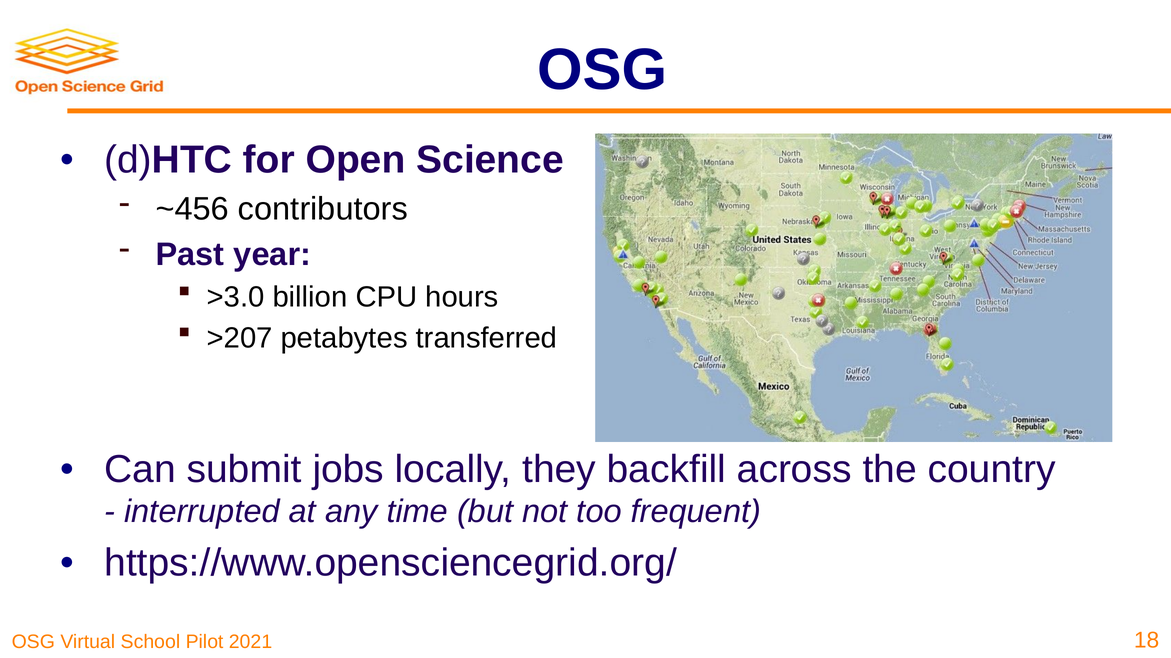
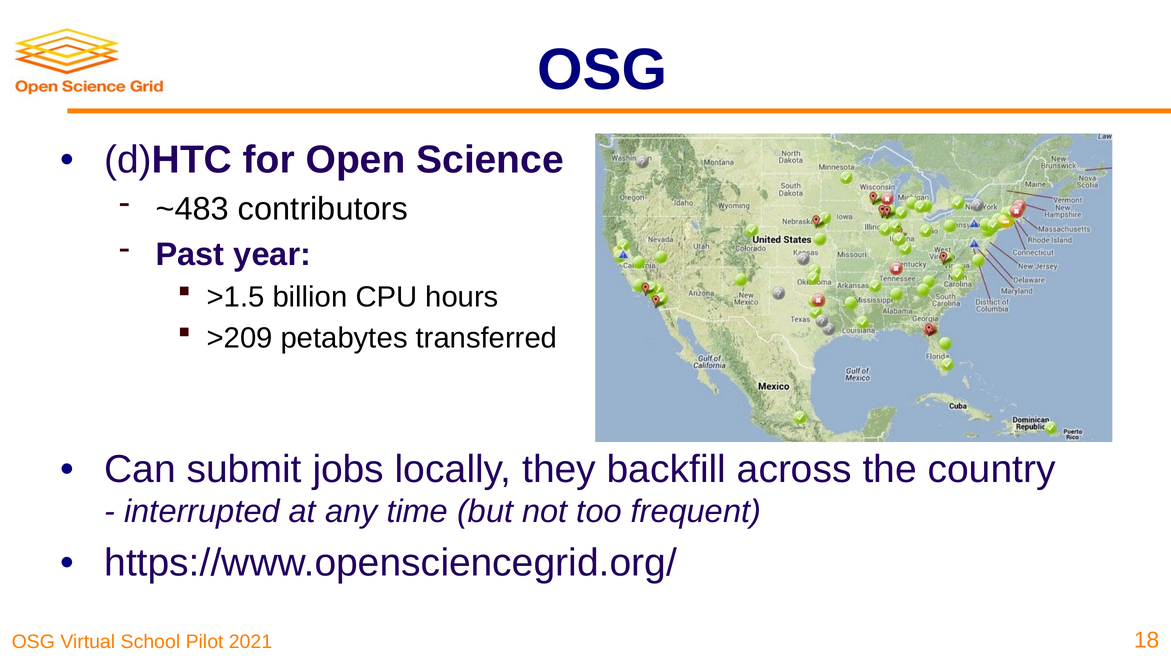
~456: ~456 -> ~483
>3.0: >3.0 -> >1.5
>207: >207 -> >209
